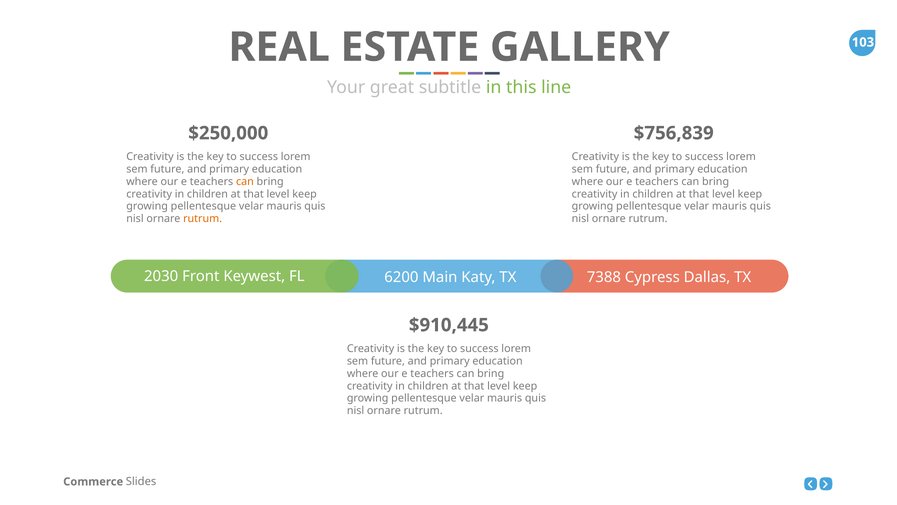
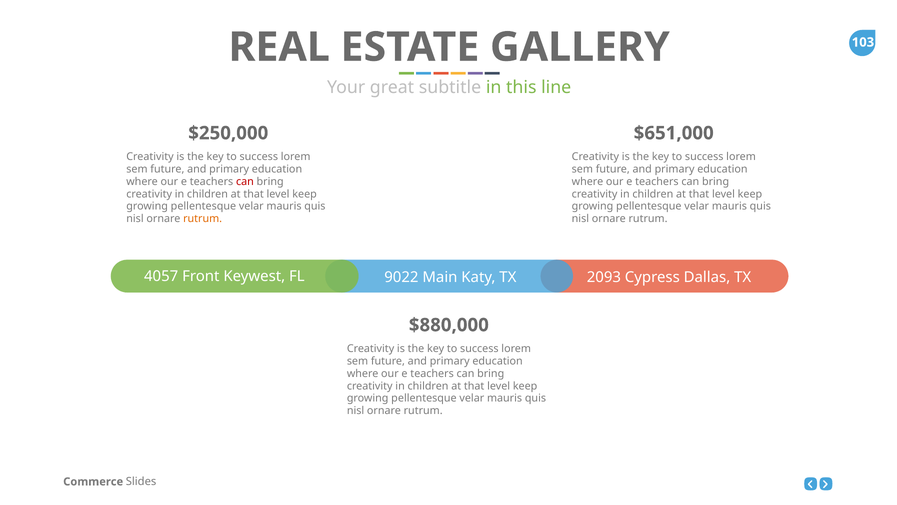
$756,839: $756,839 -> $651,000
can at (245, 182) colour: orange -> red
2030: 2030 -> 4057
6200: 6200 -> 9022
7388: 7388 -> 2093
$910,445: $910,445 -> $880,000
